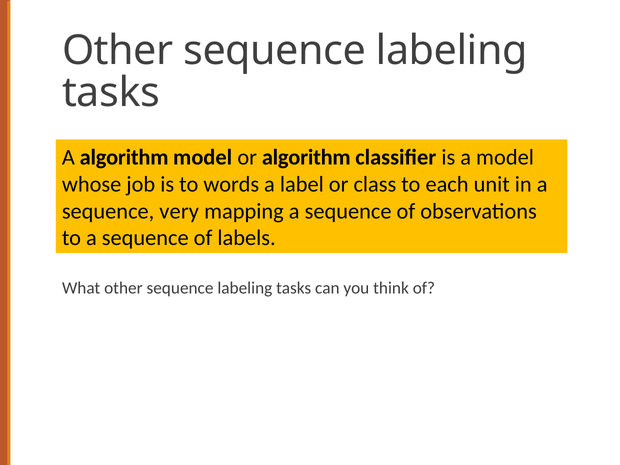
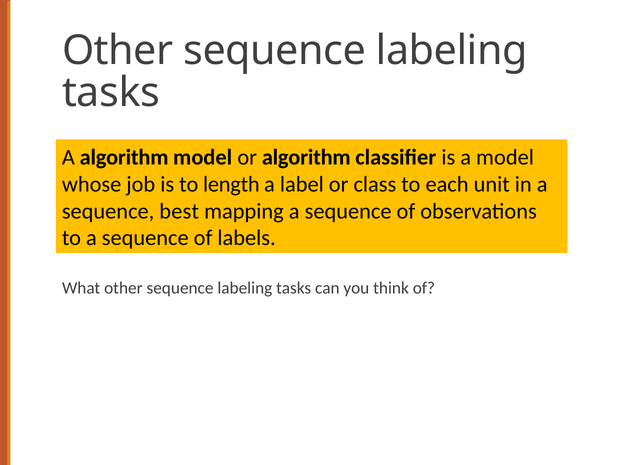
words: words -> length
very: very -> best
